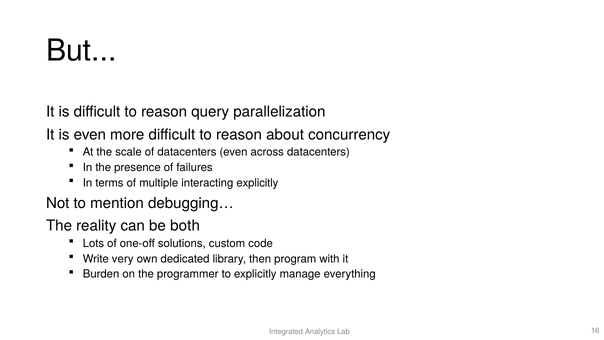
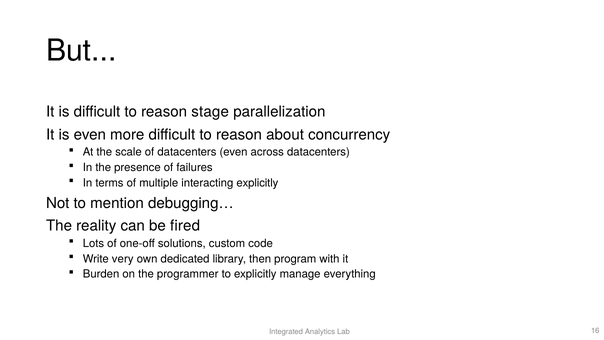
query: query -> stage
both: both -> fired
